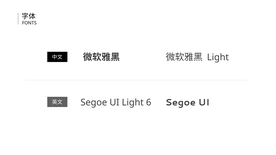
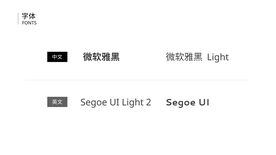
6: 6 -> 2
